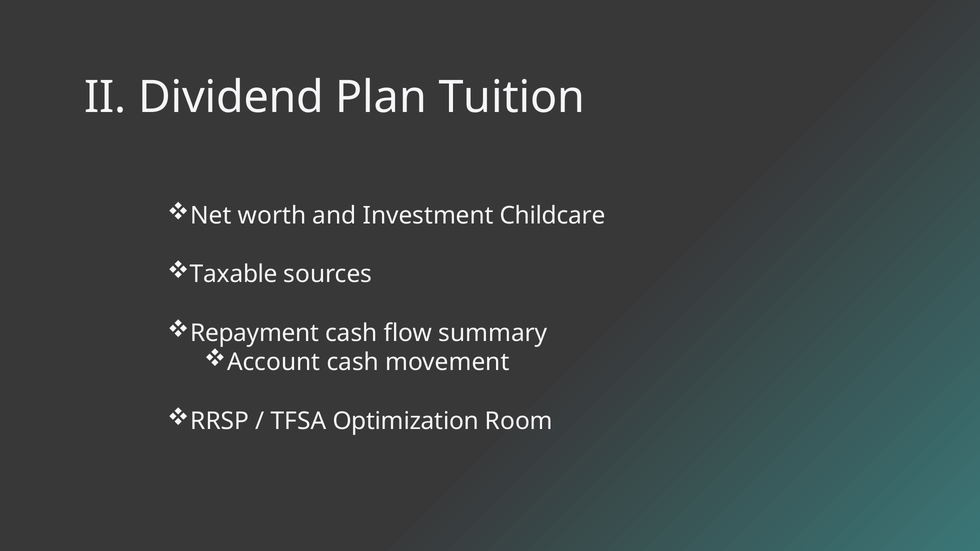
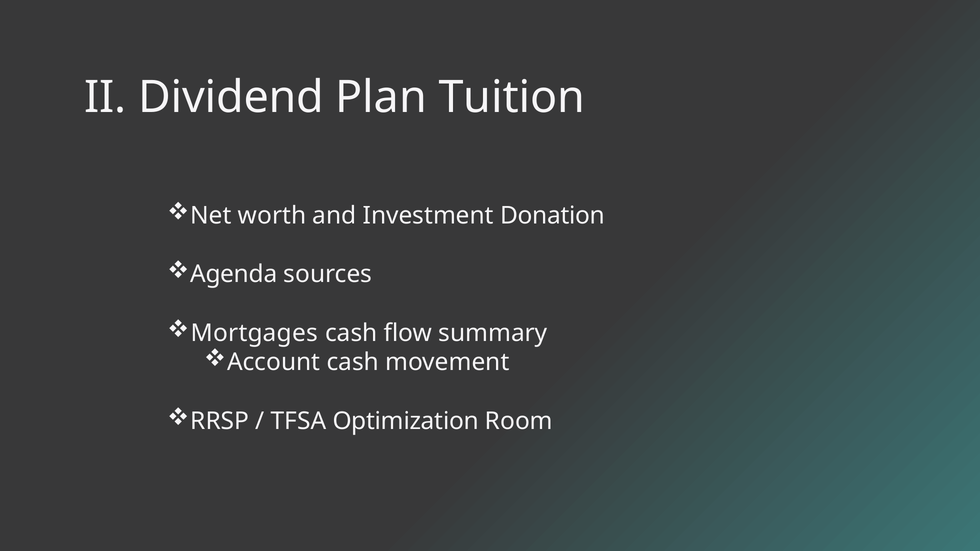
Childcare: Childcare -> Donation
Taxable: Taxable -> Agenda
Repayment: Repayment -> Mortgages
